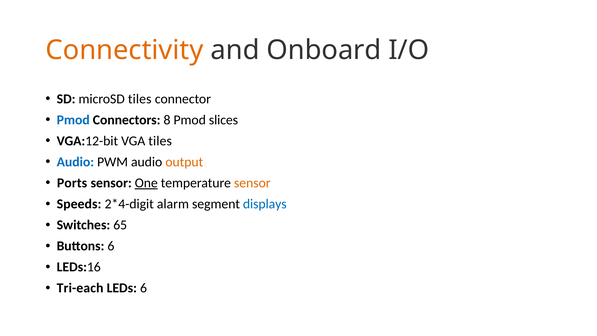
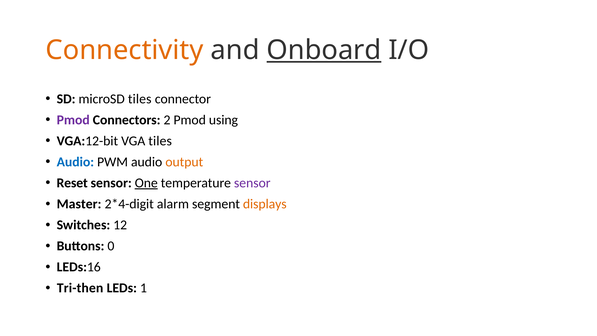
Onboard underline: none -> present
Pmod at (73, 120) colour: blue -> purple
8: 8 -> 2
slices: slices -> using
Ports: Ports -> Reset
sensor at (252, 183) colour: orange -> purple
Speeds: Speeds -> Master
displays colour: blue -> orange
65: 65 -> 12
Buttons 6: 6 -> 0
Tri-each: Tri-each -> Tri-then
LEDs 6: 6 -> 1
